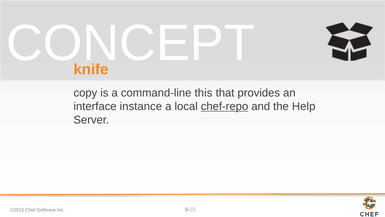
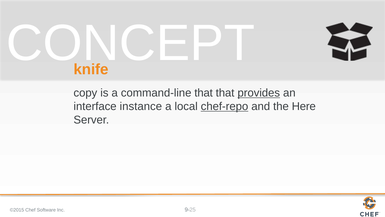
command-line this: this -> that
provides underline: none -> present
Help: Help -> Here
